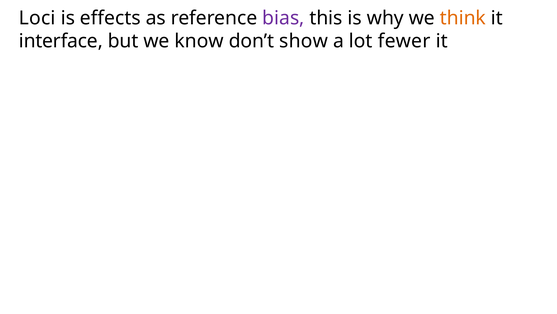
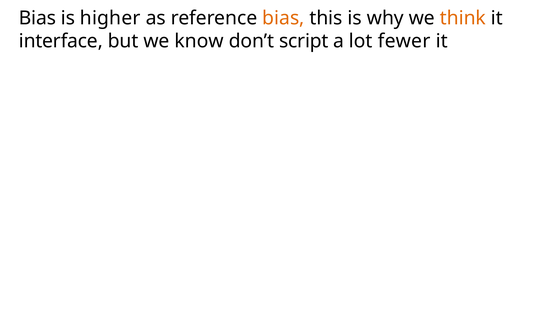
Loci at (37, 18): Loci -> Bias
effects: effects -> higher
bias at (283, 18) colour: purple -> orange
show: show -> script
